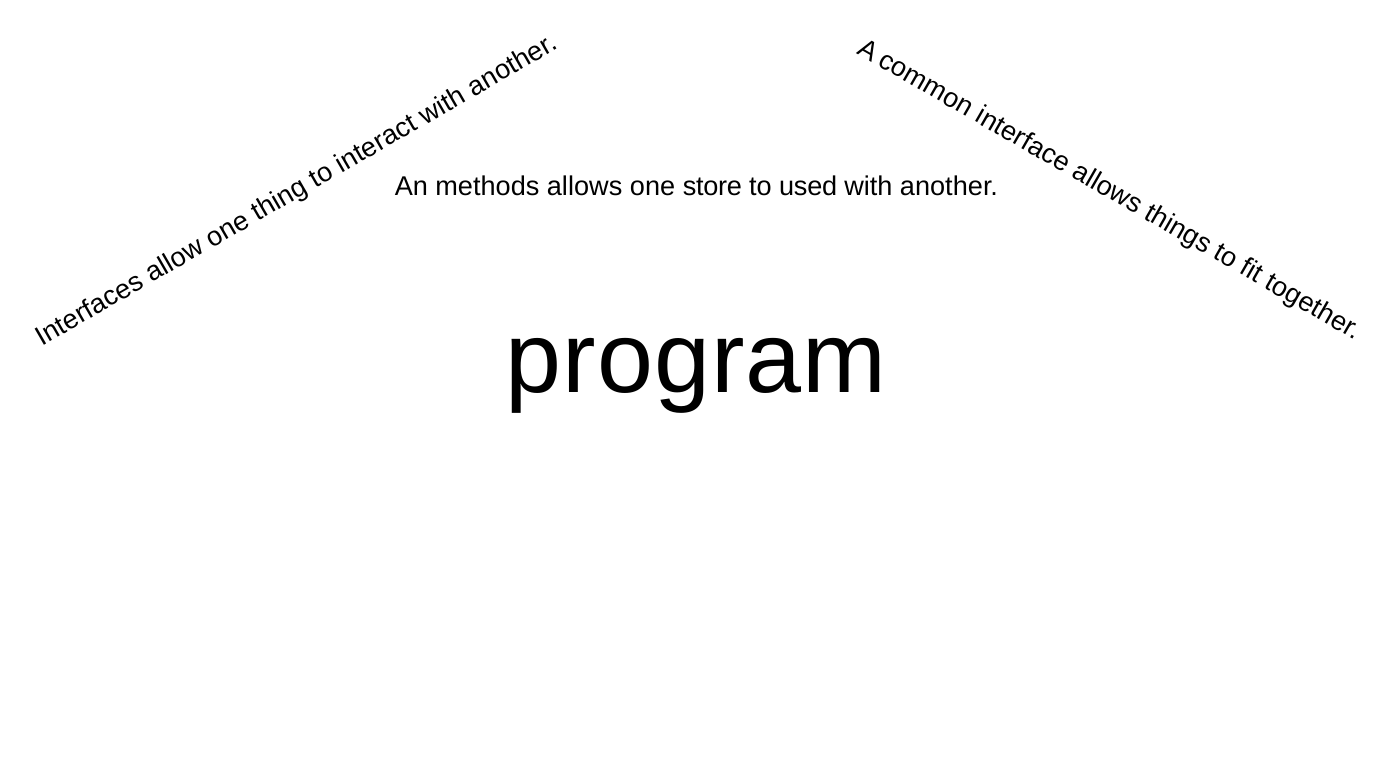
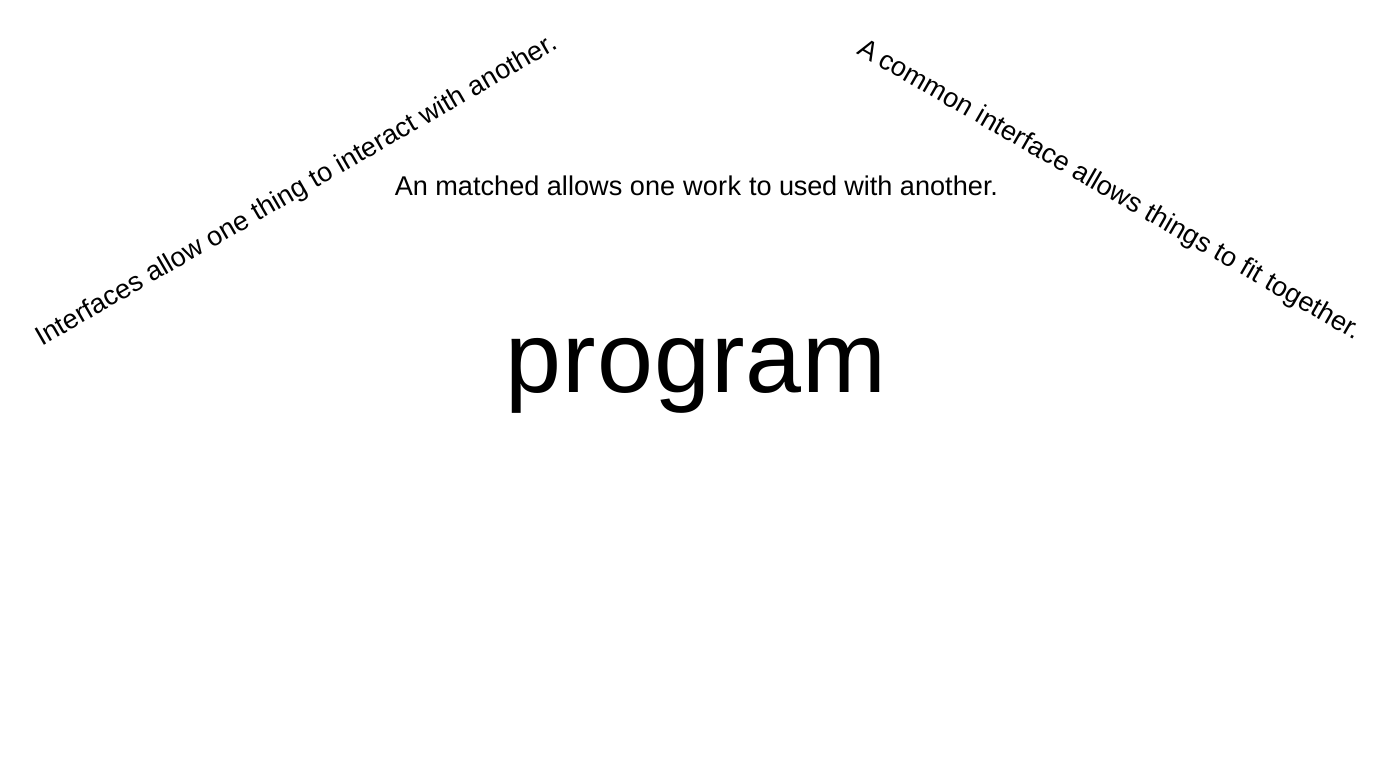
methods: methods -> matched
store: store -> work
